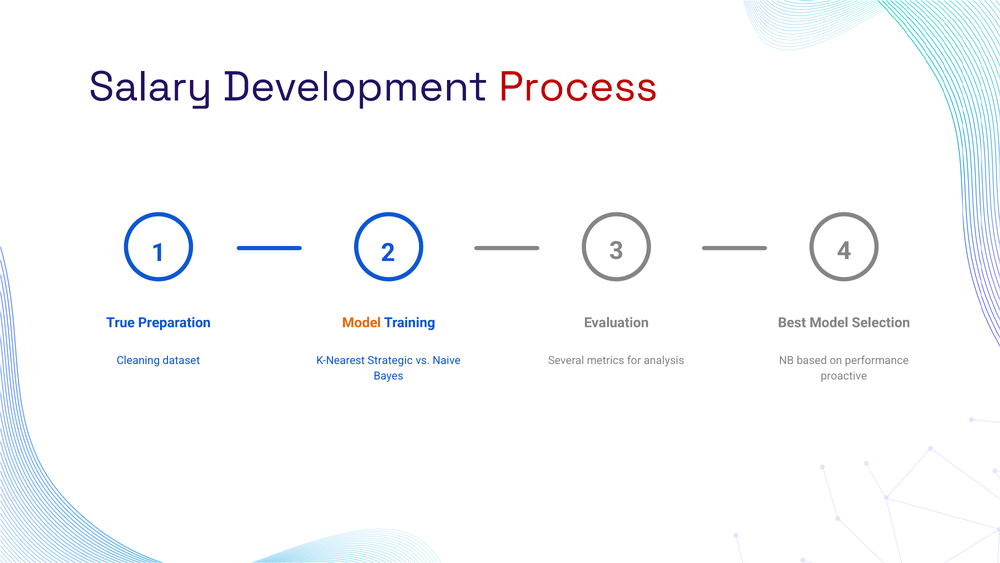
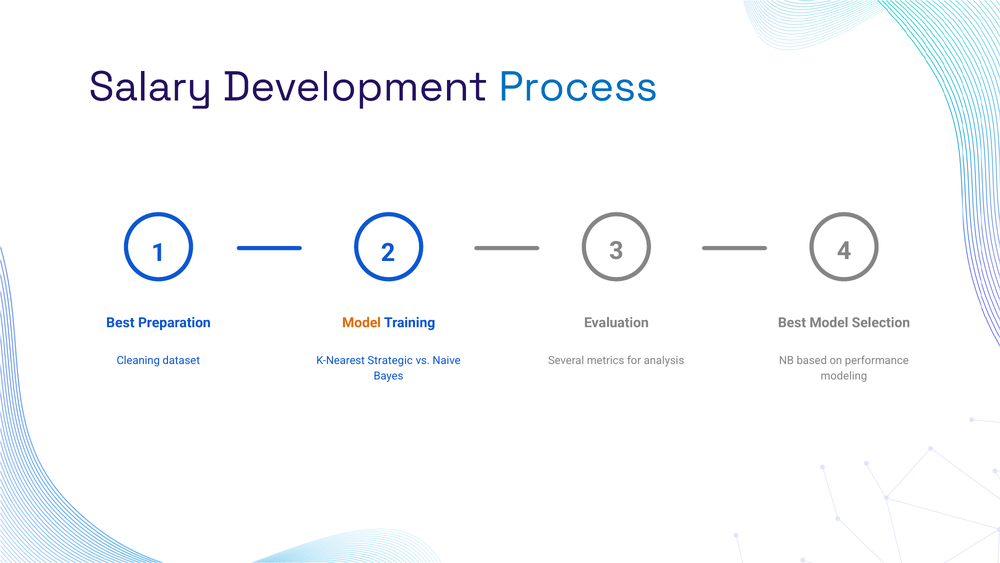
Process colour: red -> blue
True at (120, 322): True -> Best
proactive: proactive -> modeling
